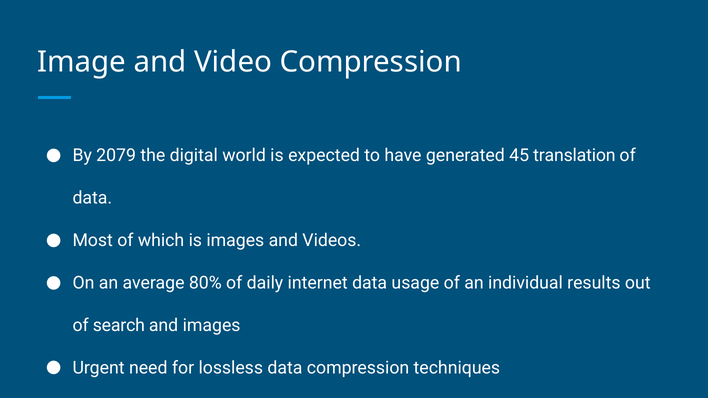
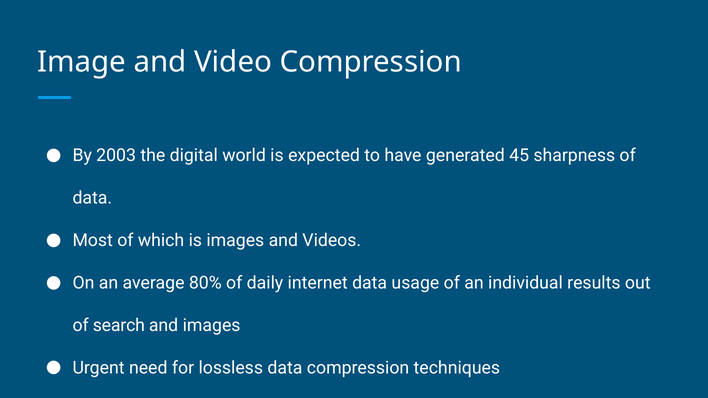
2079: 2079 -> 2003
translation: translation -> sharpness
